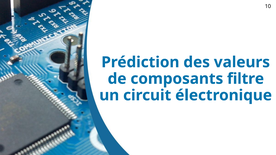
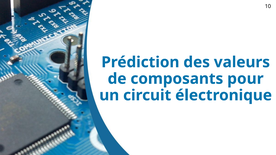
filtre: filtre -> pour
